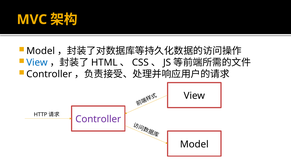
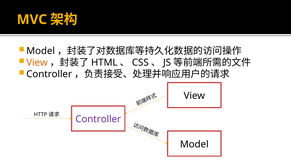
View at (37, 63) colour: blue -> orange
